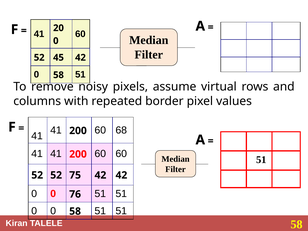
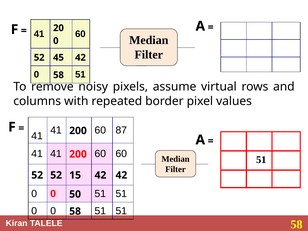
68: 68 -> 87
75: 75 -> 15
76: 76 -> 50
